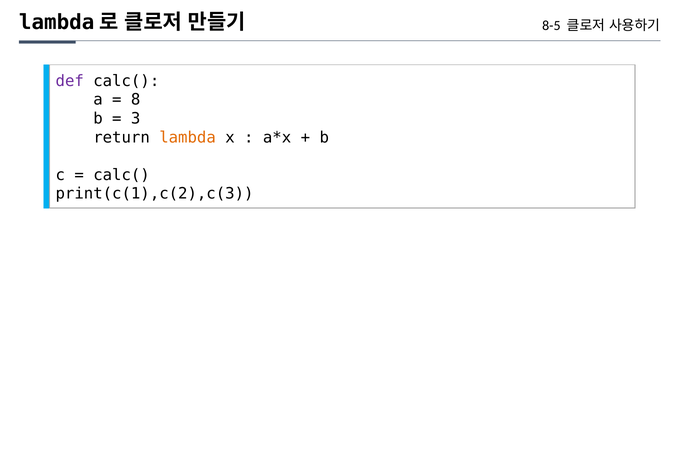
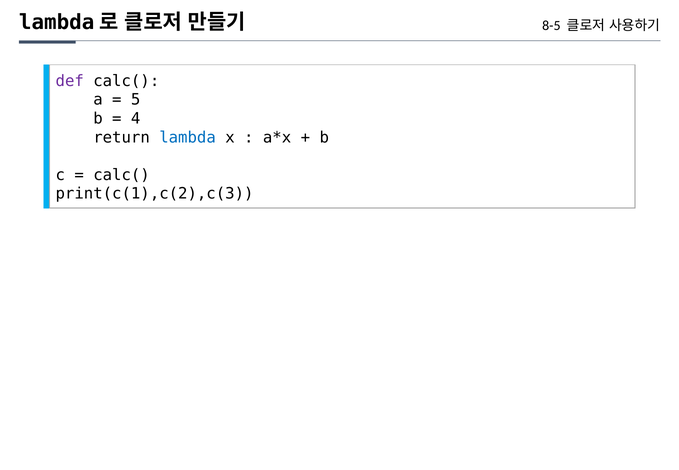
8: 8 -> 5
3: 3 -> 4
lambda colour: orange -> blue
